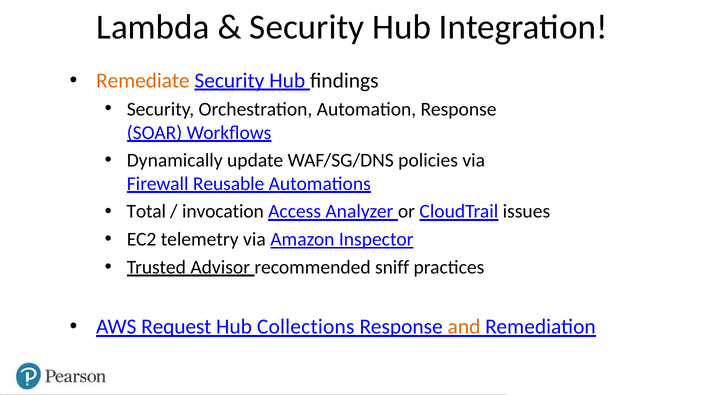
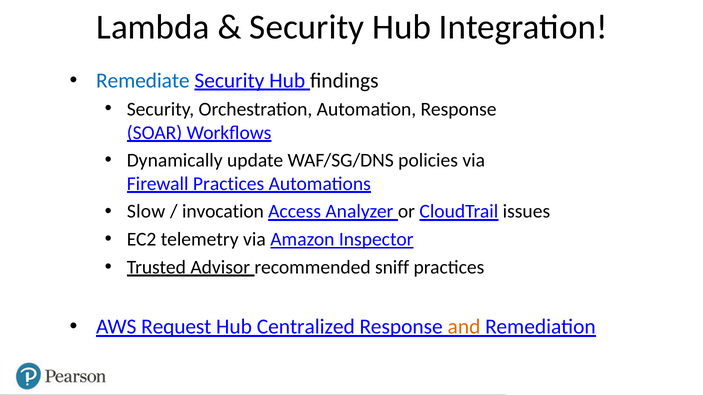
Remediate colour: orange -> blue
Firewall Reusable: Reusable -> Practices
Total: Total -> Slow
Collections: Collections -> Centralized
